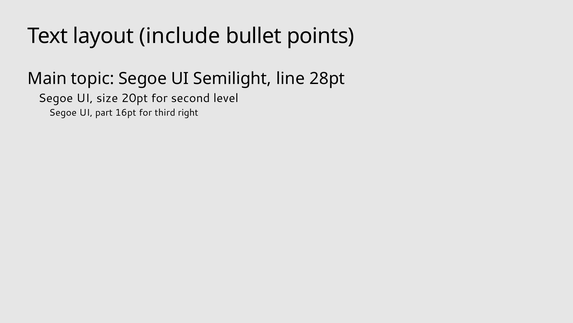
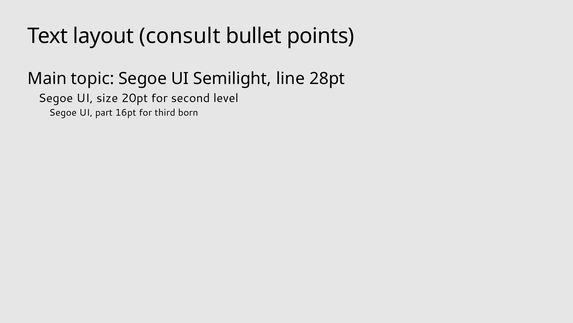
include: include -> consult
right: right -> born
